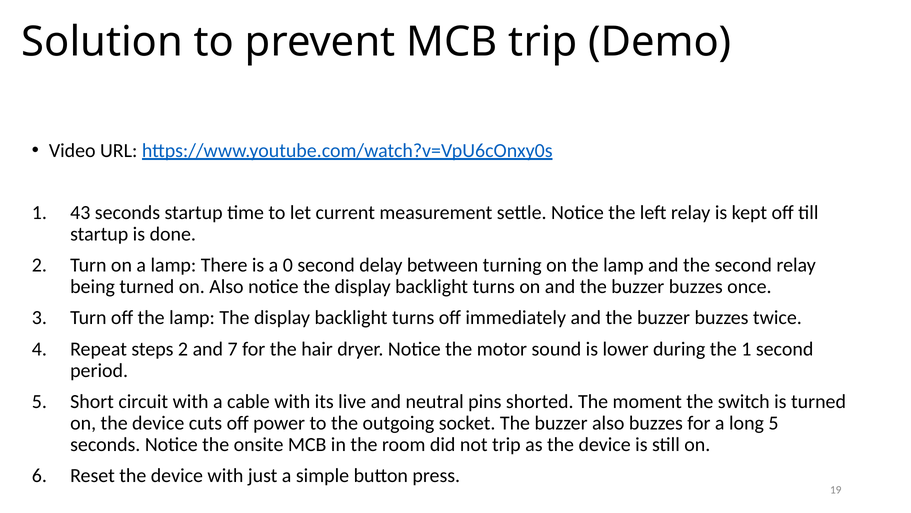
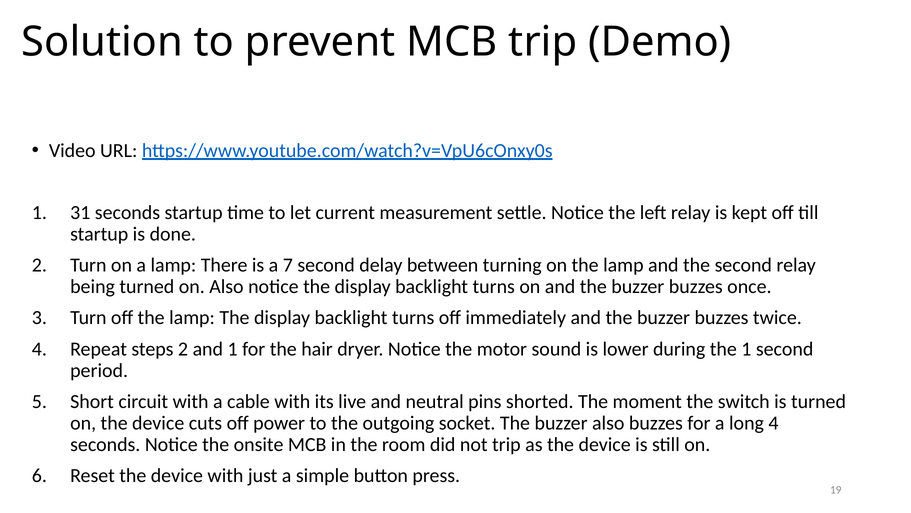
43: 43 -> 31
0: 0 -> 7
and 7: 7 -> 1
long 5: 5 -> 4
